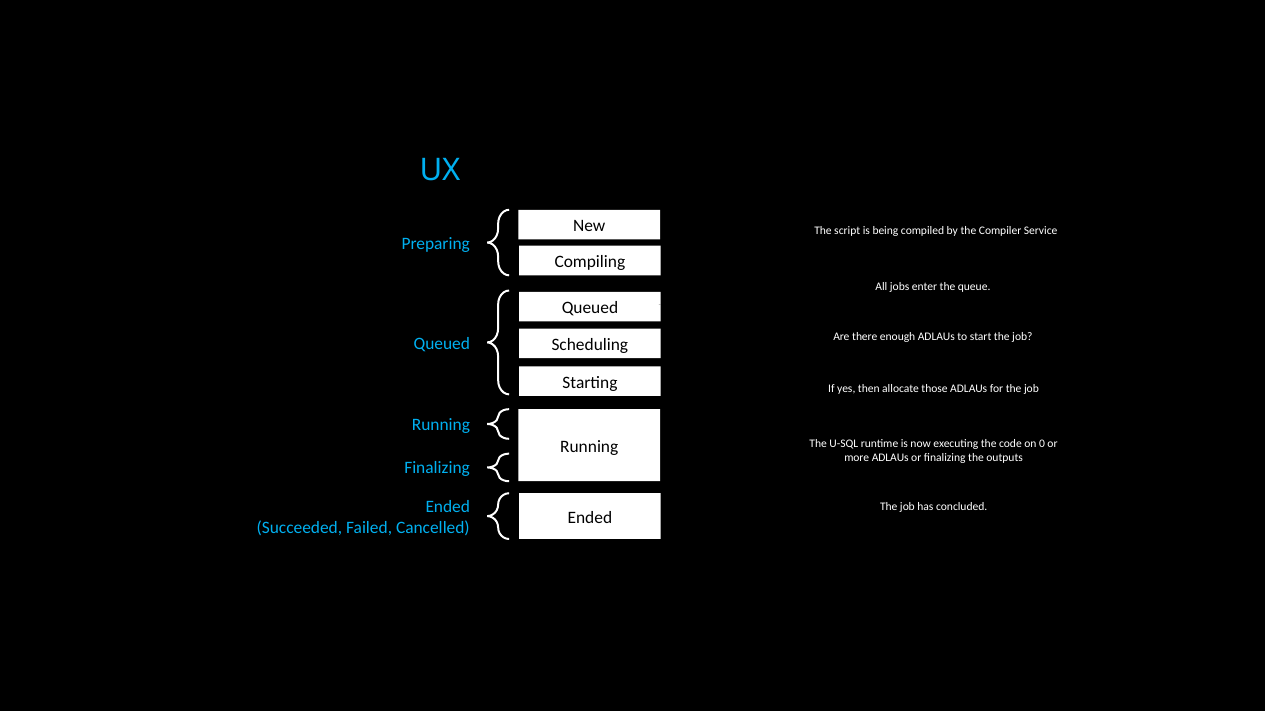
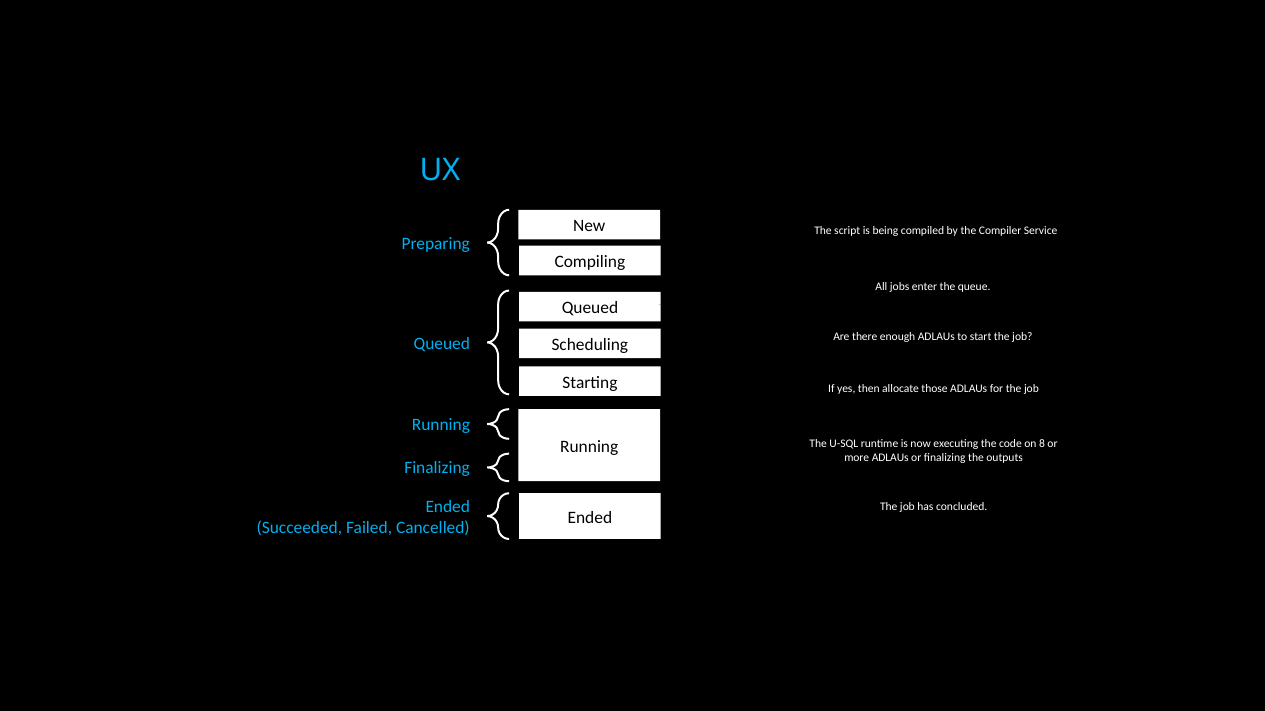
0: 0 -> 8
